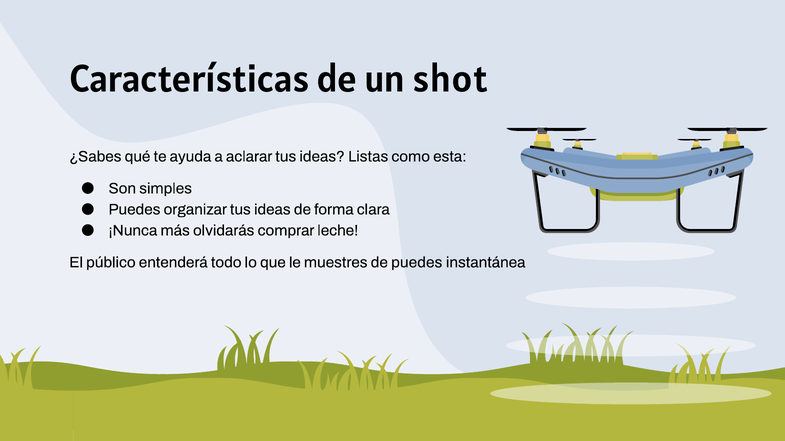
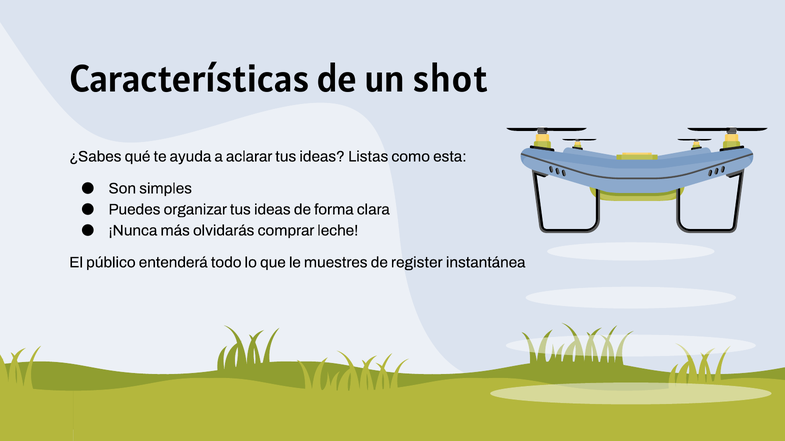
de puedes: puedes -> register
